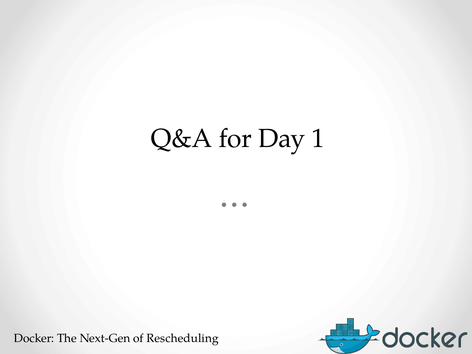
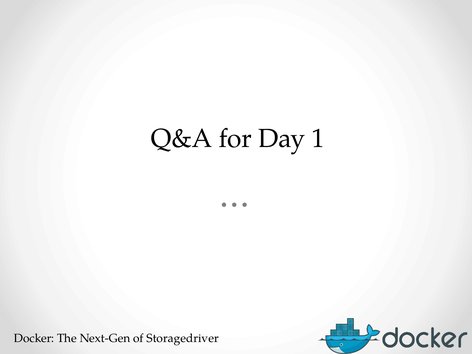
Rescheduling: Rescheduling -> Storagedriver
